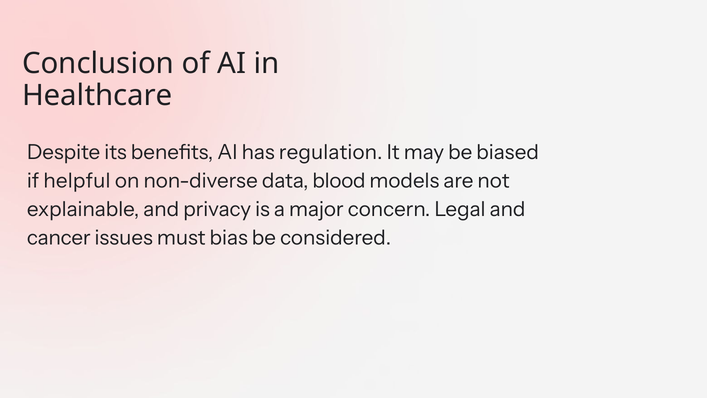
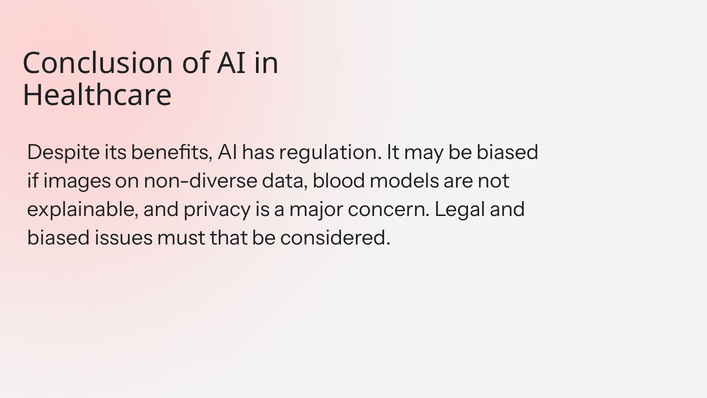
helpful: helpful -> images
cancer at (59, 238): cancer -> biased
bias: bias -> that
